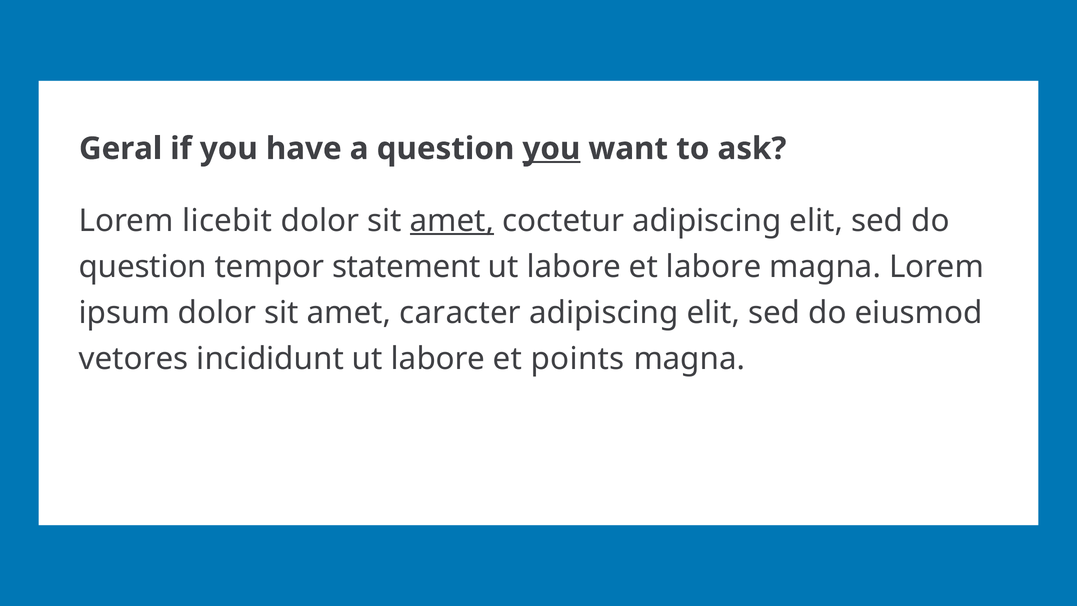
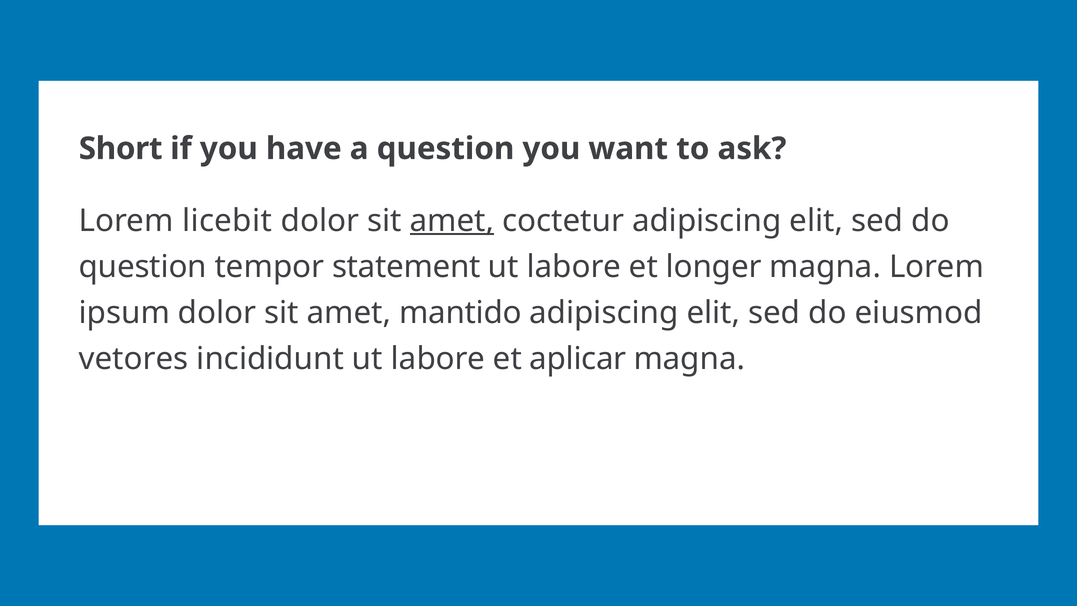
Geral: Geral -> Short
you at (551, 149) underline: present -> none
et labore: labore -> longer
caracter: caracter -> mantido
points: points -> aplicar
